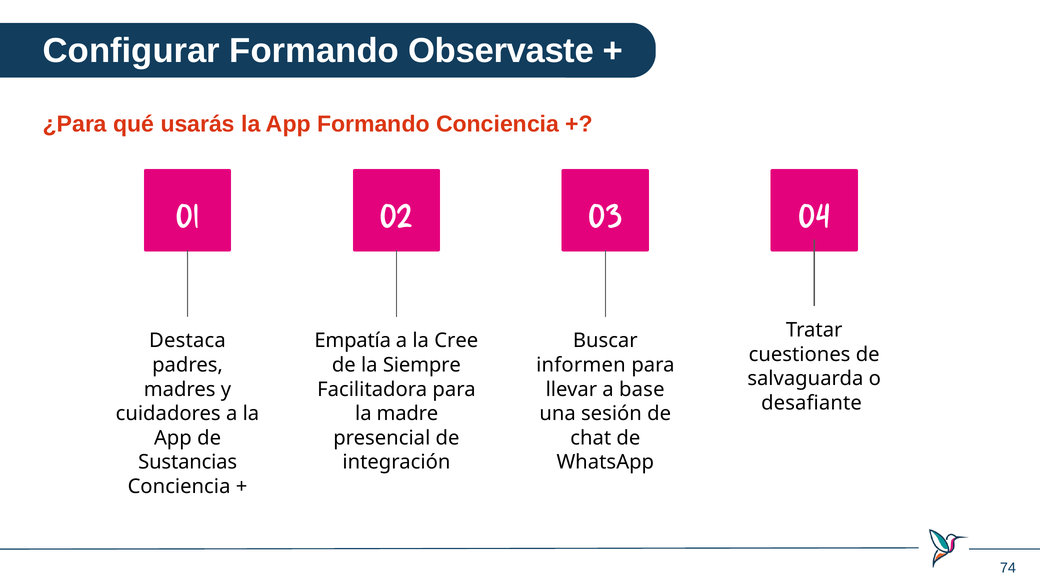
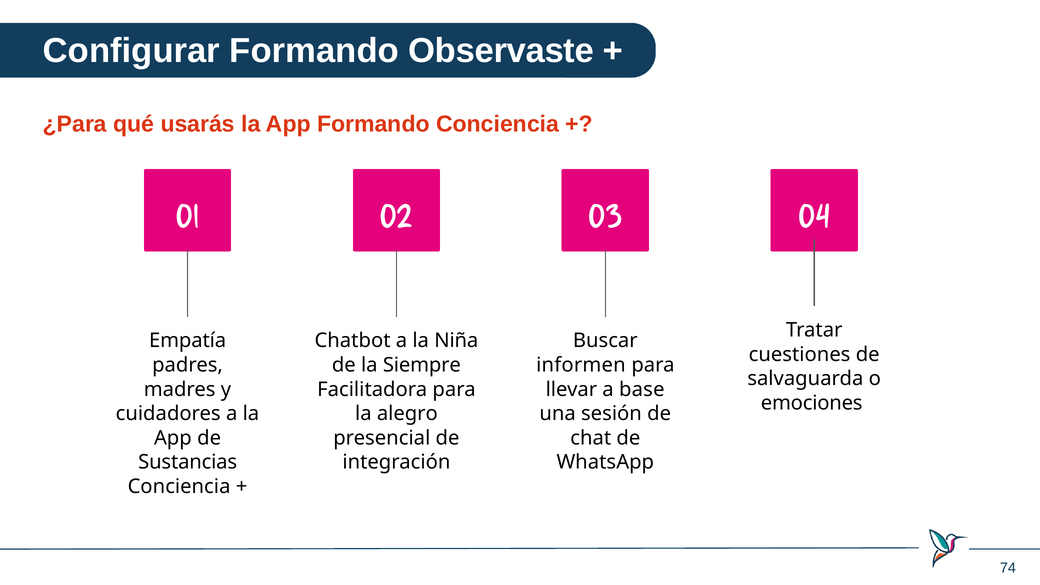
Destaca: Destaca -> Empatía
Empatía: Empatía -> Chatbot
Cree: Cree -> Niña
desafiante: desafiante -> emociones
madre: madre -> alegro
